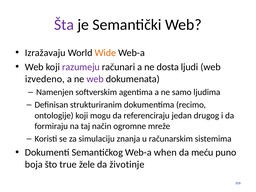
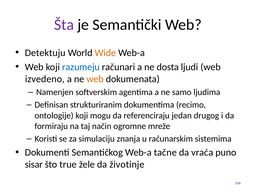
Izražavaju: Izražavaju -> Detektuju
razumeju colour: purple -> blue
web at (95, 79) colour: purple -> orange
when: when -> tačne
meću: meću -> vraća
boja: boja -> sisar
